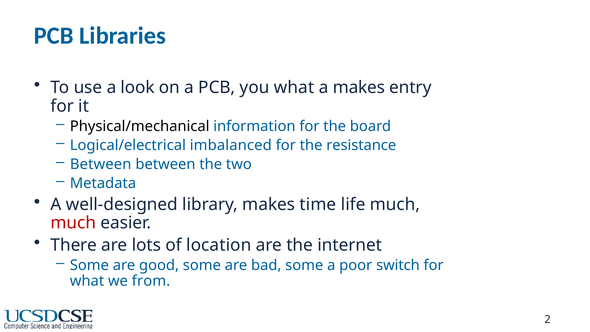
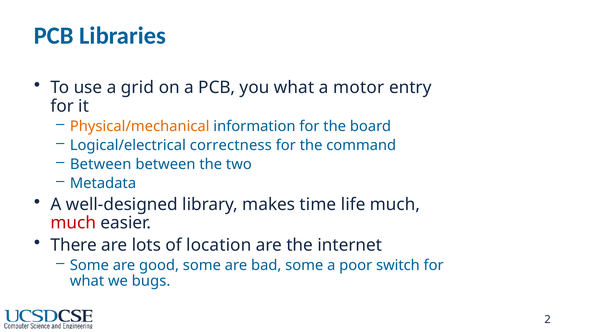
look: look -> grid
a makes: makes -> motor
Physical/mechanical colour: black -> orange
imbalanced: imbalanced -> correctness
resistance: resistance -> command
from: from -> bugs
